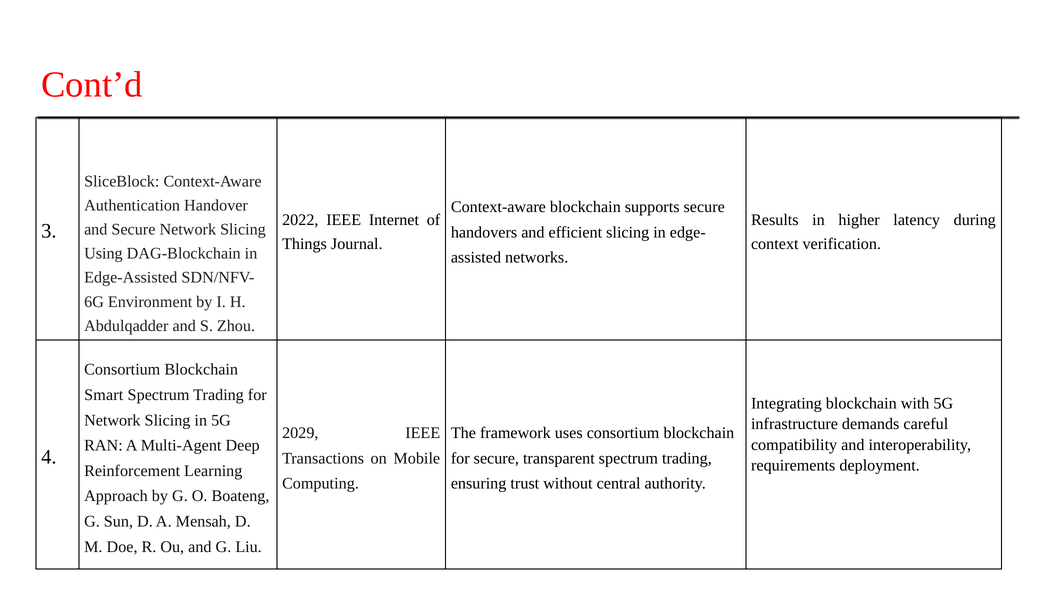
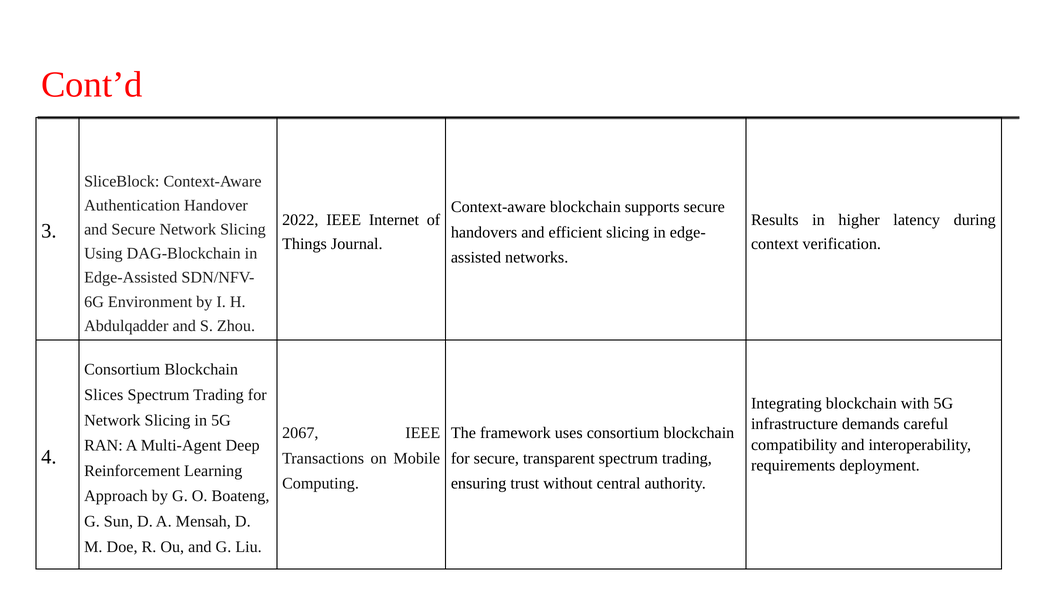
Smart: Smart -> Slices
2029: 2029 -> 2067
